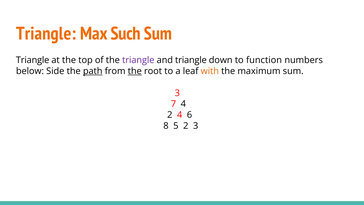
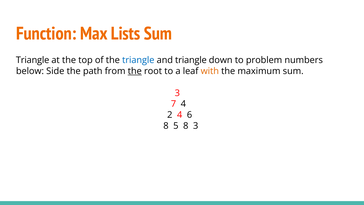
Triangle at (46, 34): Triangle -> Function
Such: Such -> Lists
triangle at (138, 60) colour: purple -> blue
function: function -> problem
path underline: present -> none
5 2: 2 -> 8
